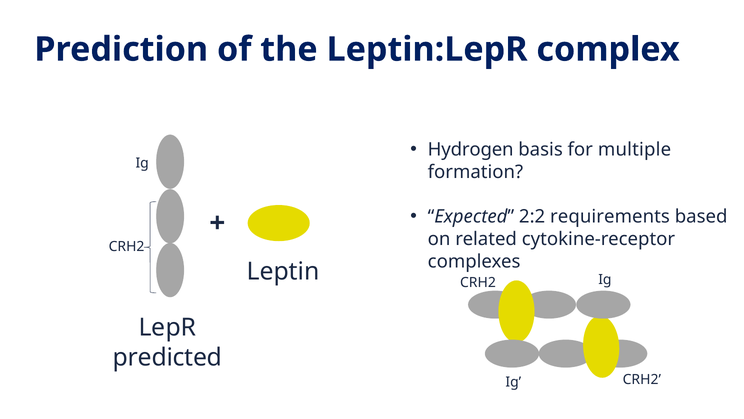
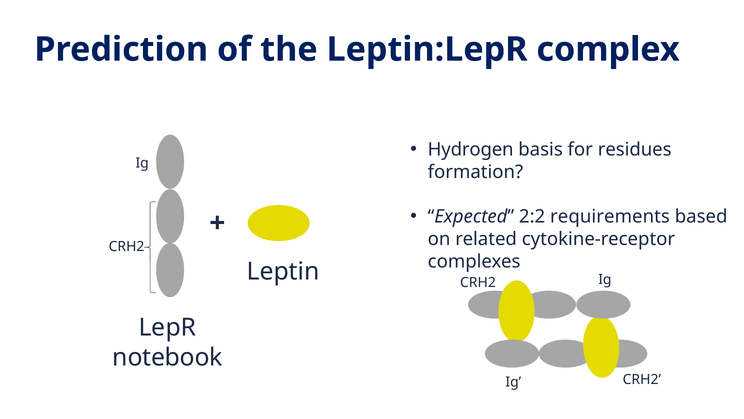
multiple: multiple -> residues
predicted: predicted -> notebook
